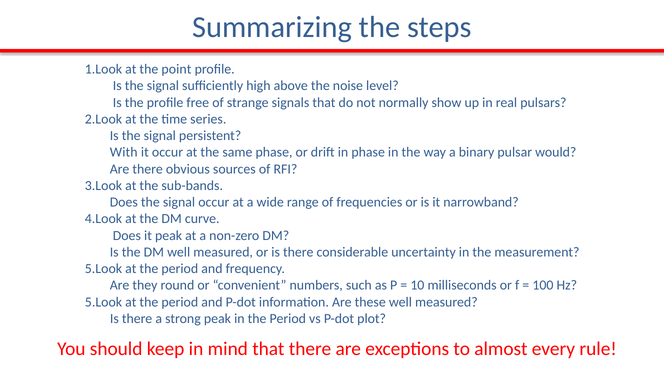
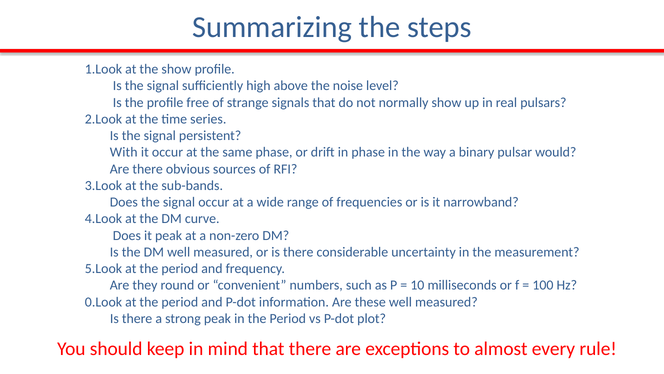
the point: point -> show
5.Look at (103, 302): 5.Look -> 0.Look
